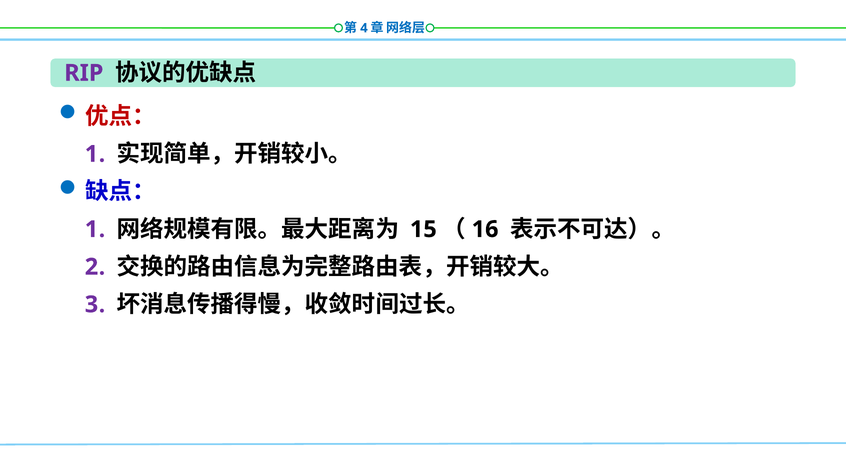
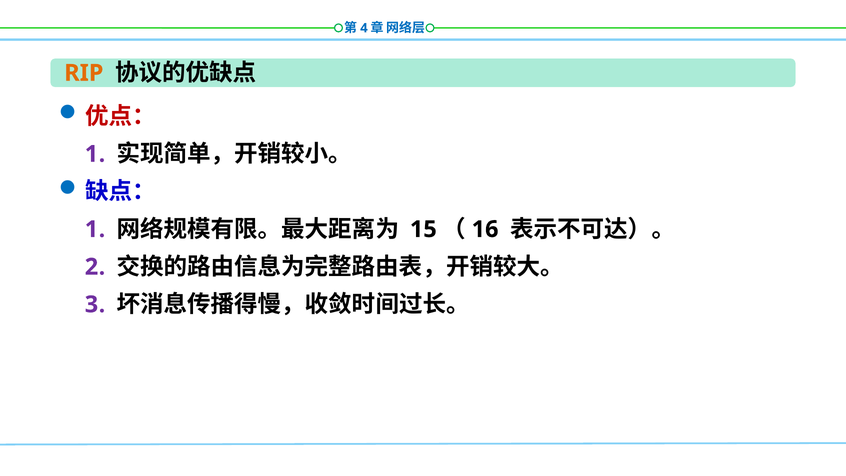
RIP colour: purple -> orange
